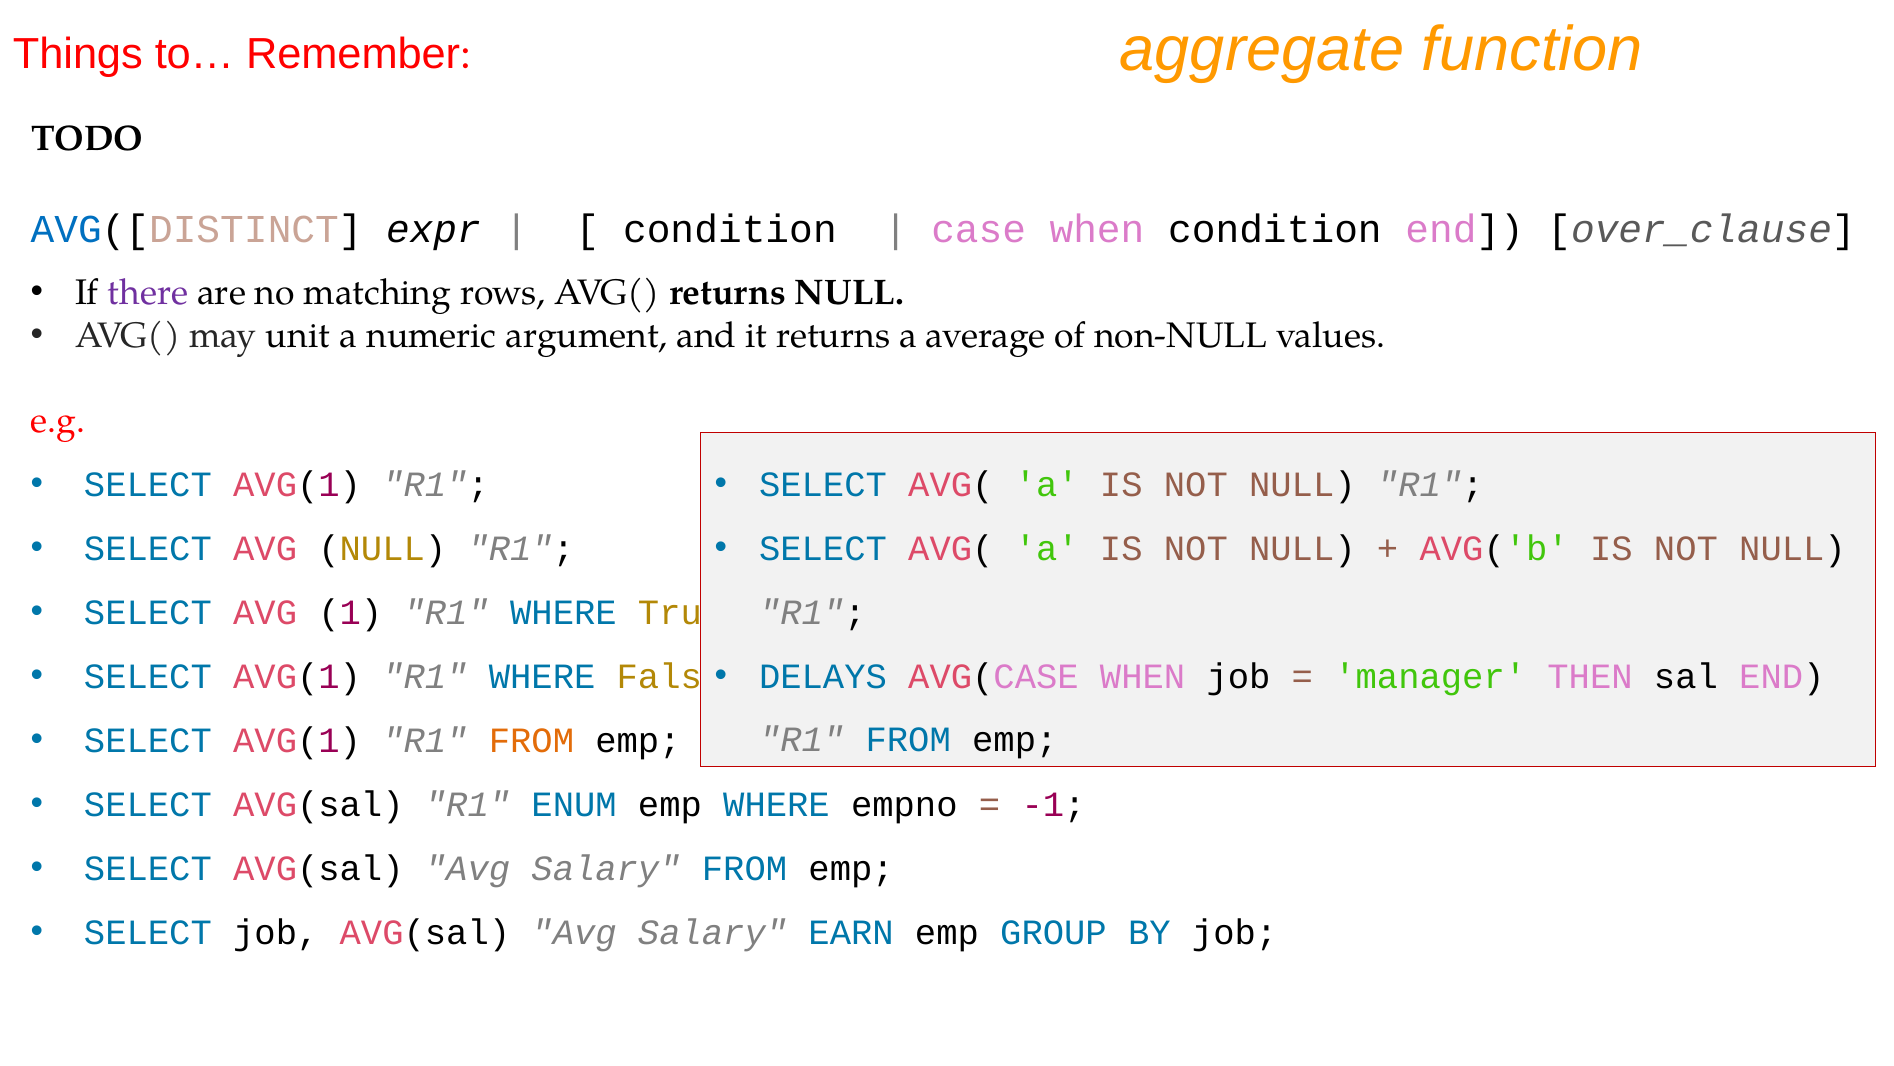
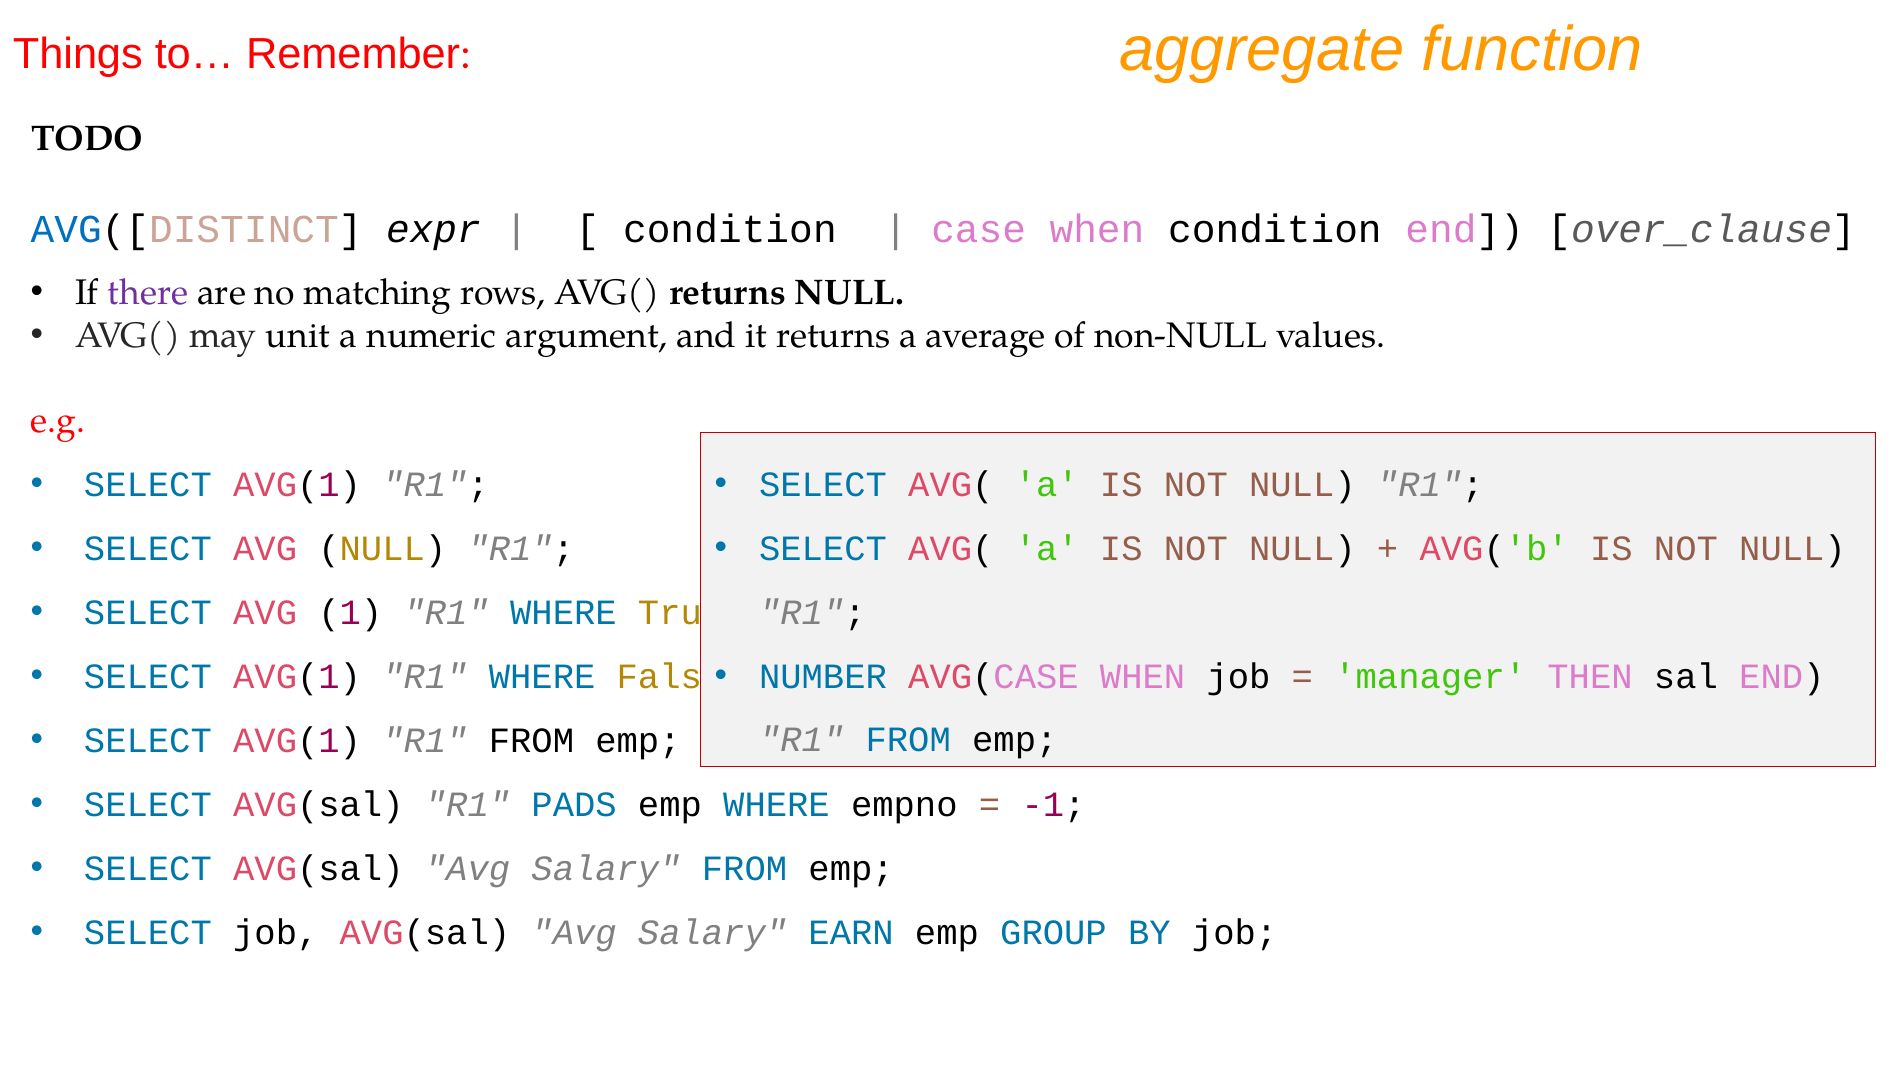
DELAYS: DELAYS -> NUMBER
FROM at (531, 740) colour: orange -> black
ENUM: ENUM -> PADS
